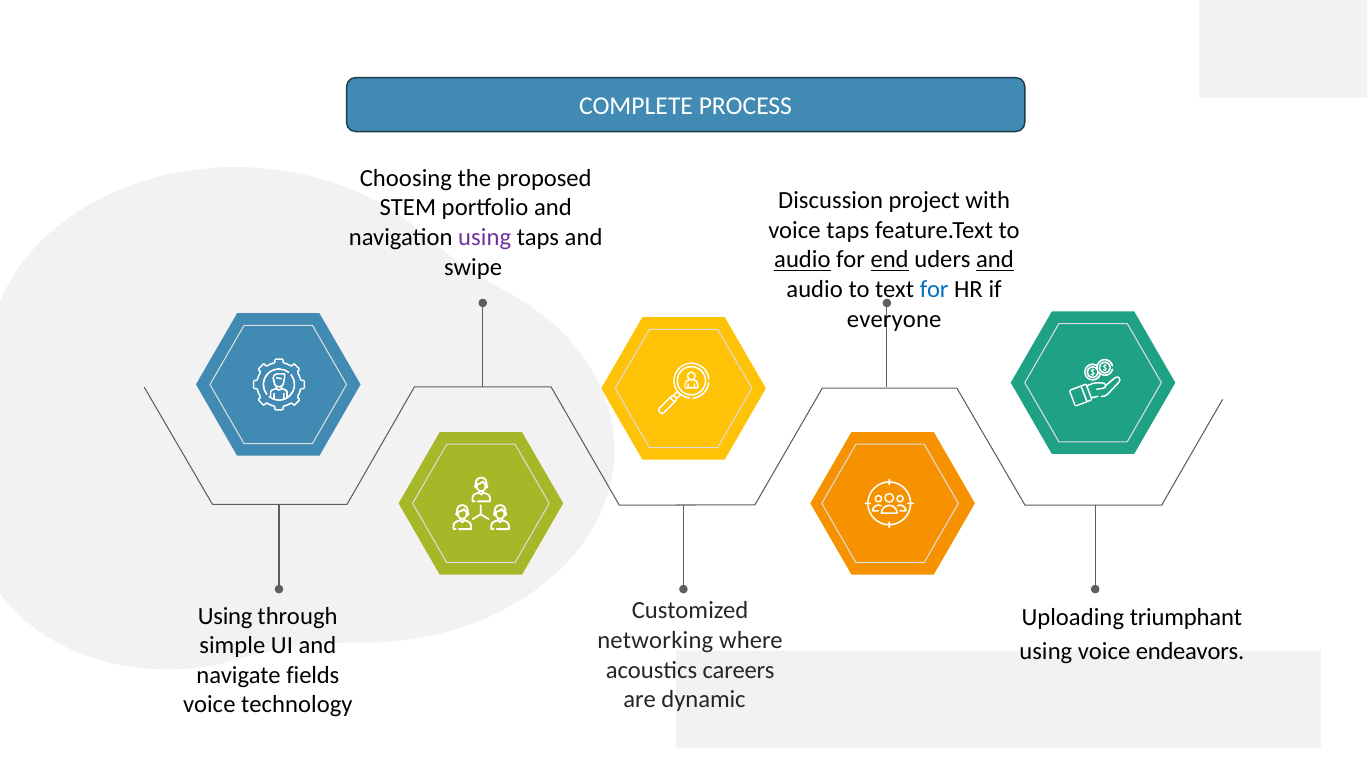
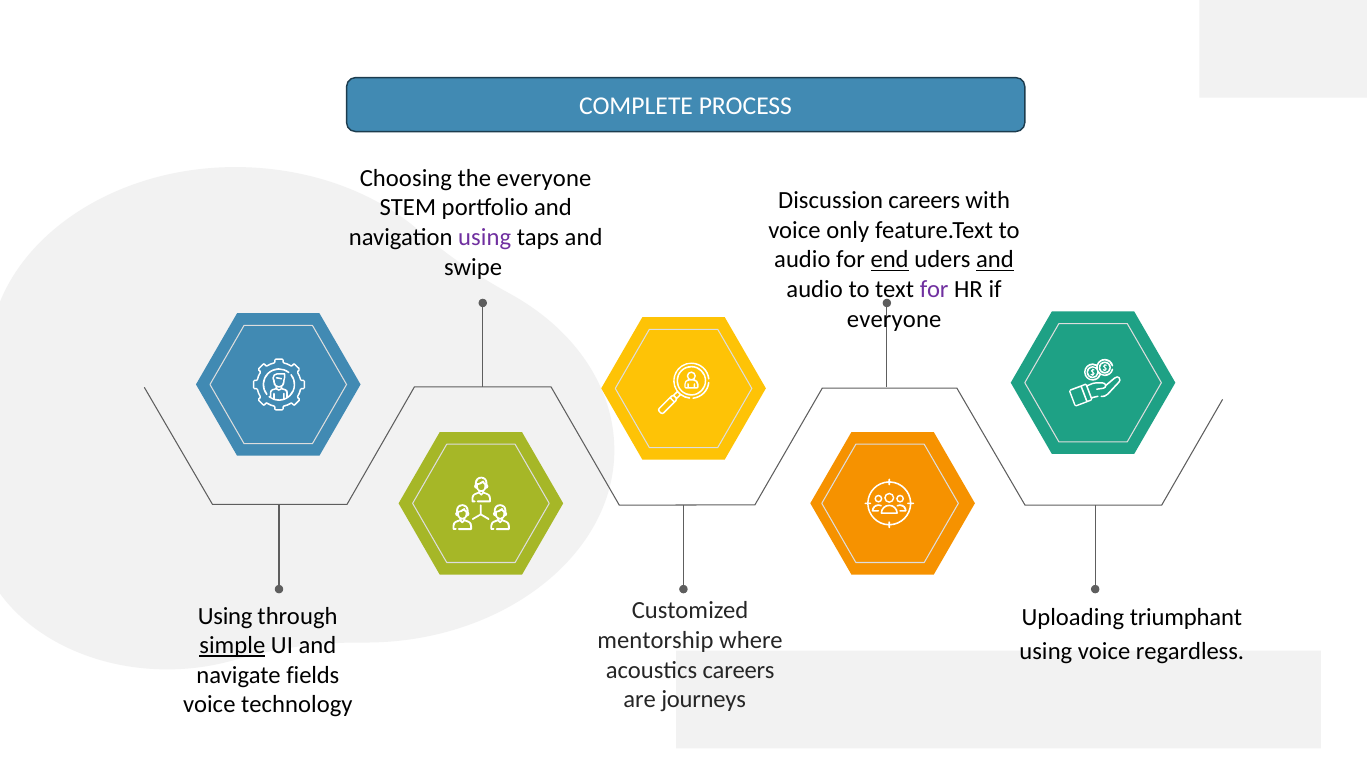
the proposed: proposed -> everyone
Discussion project: project -> careers
voice taps: taps -> only
audio at (802, 260) underline: present -> none
for at (934, 289) colour: blue -> purple
networking: networking -> mentorship
simple underline: none -> present
endeavors: endeavors -> regardless
dynamic: dynamic -> journeys
